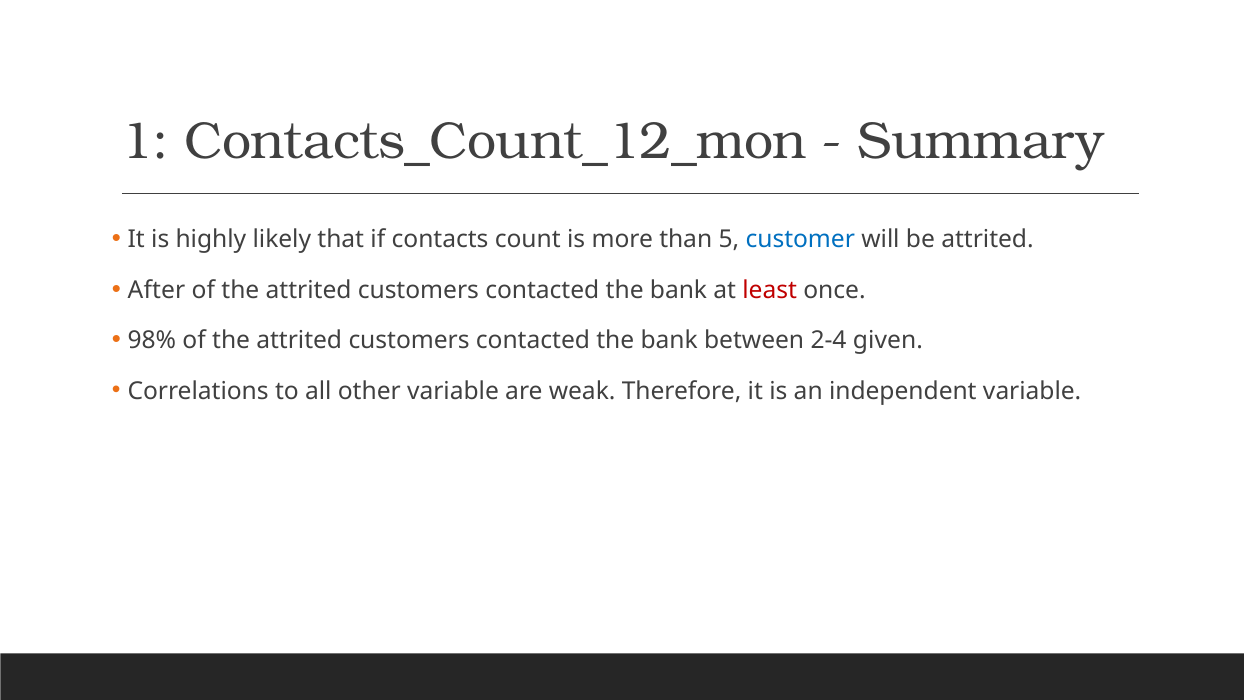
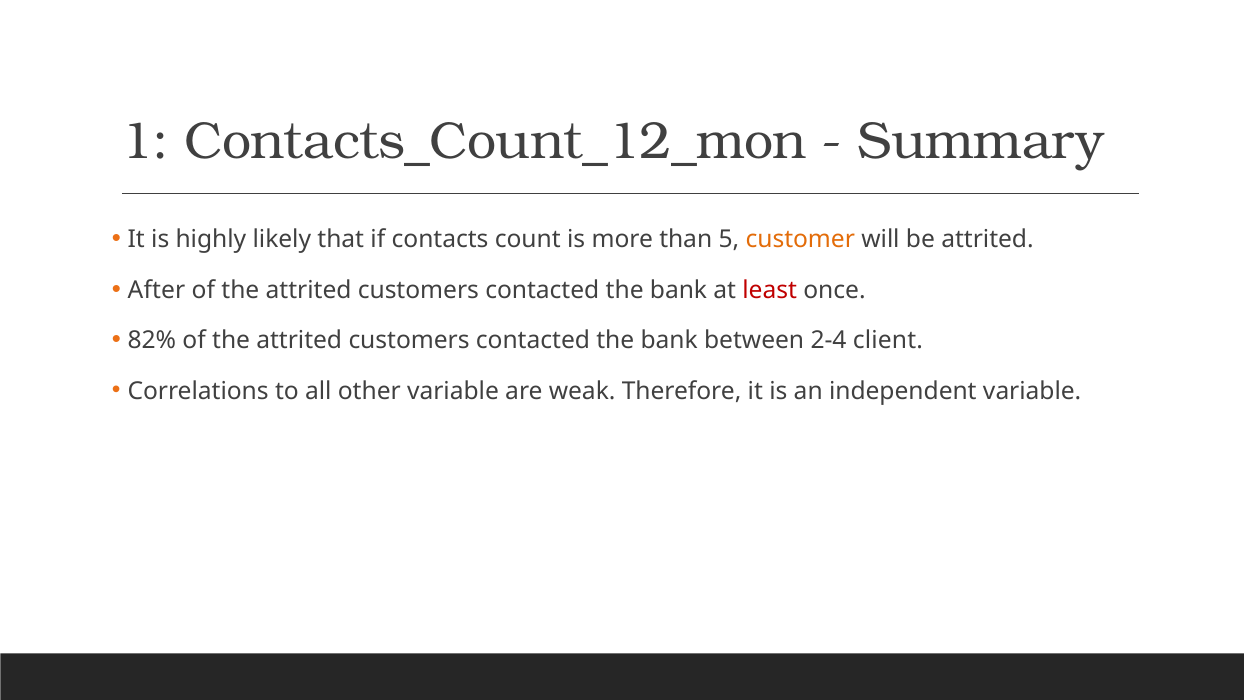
customer colour: blue -> orange
98%: 98% -> 82%
given: given -> client
